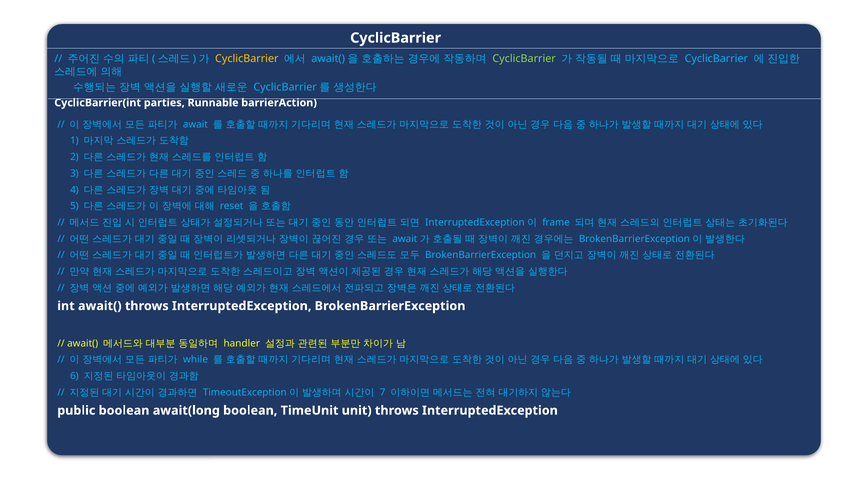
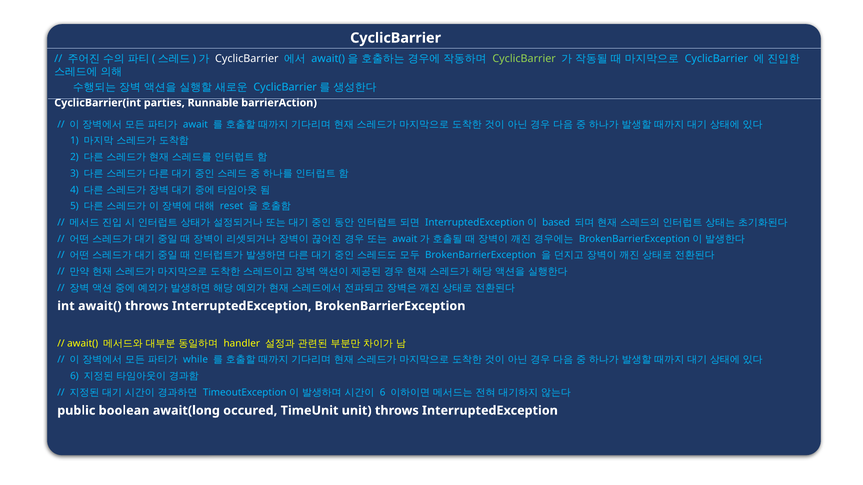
CyclicBarrier at (247, 59) colour: yellow -> white
frame: frame -> based
7 at (383, 393): 7 -> 6
await(long boolean: boolean -> occured
